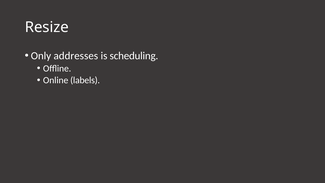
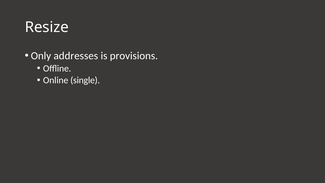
scheduling: scheduling -> provisions
labels: labels -> single
